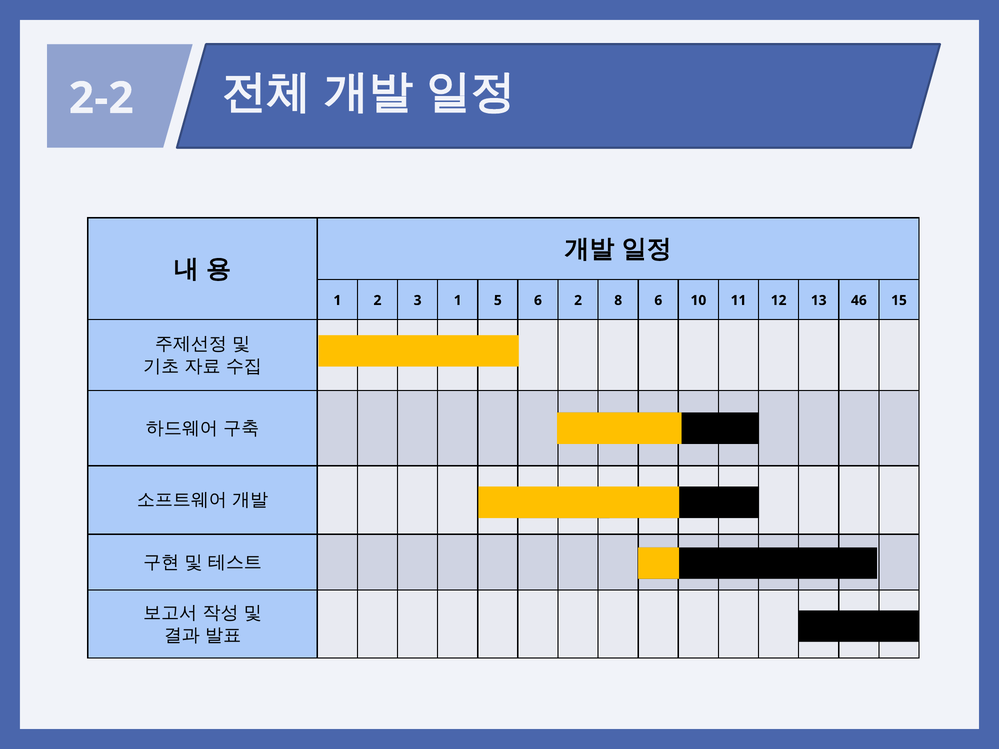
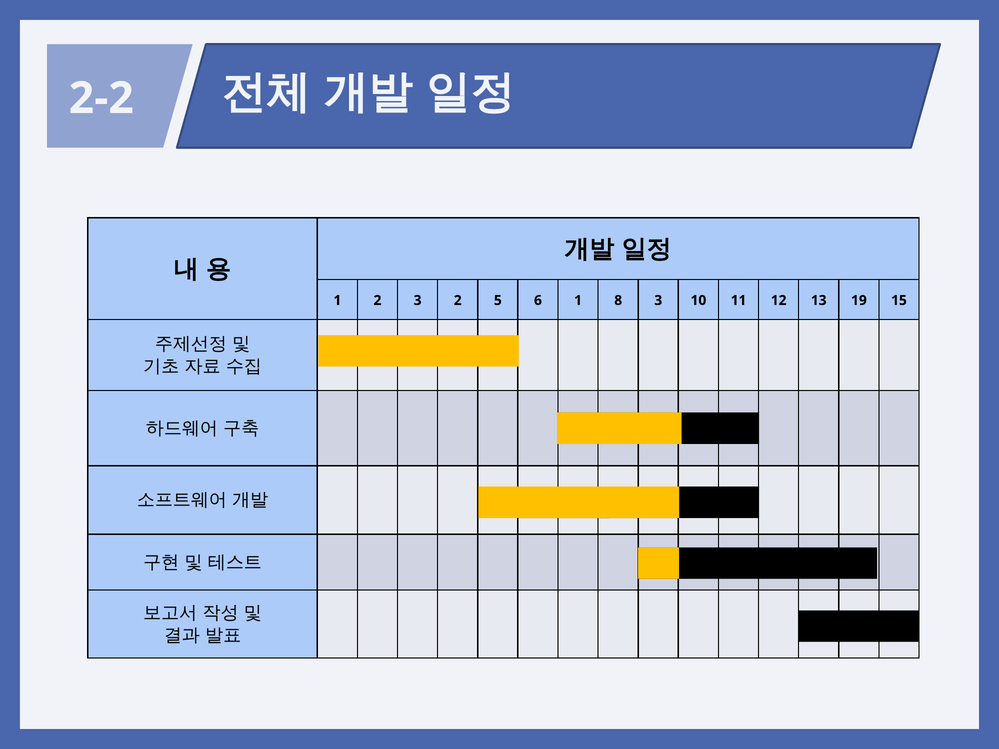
3 1: 1 -> 2
6 2: 2 -> 1
8 6: 6 -> 3
46: 46 -> 19
